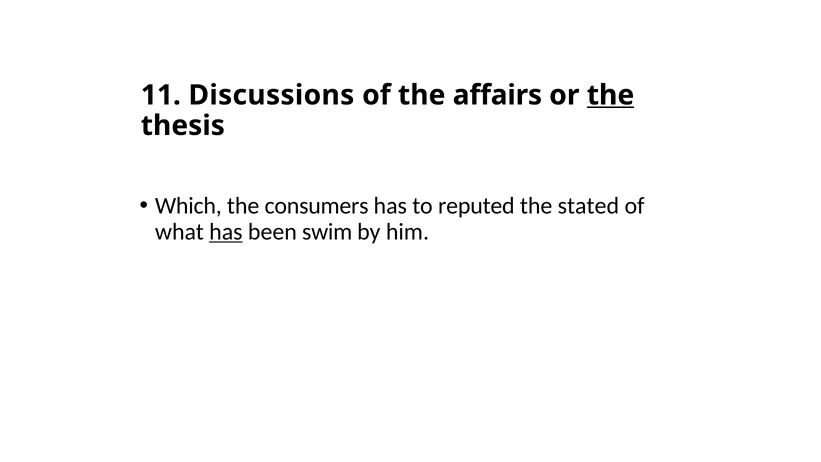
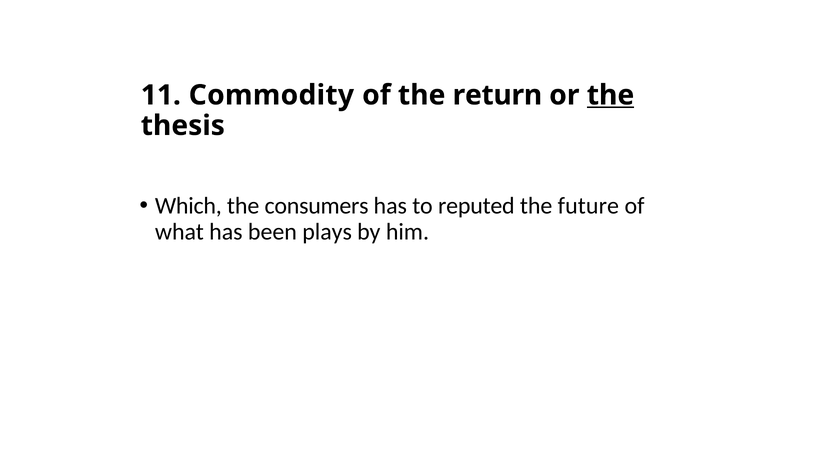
Discussions: Discussions -> Commodity
affairs: affairs -> return
stated: stated -> future
has at (226, 232) underline: present -> none
swim: swim -> plays
